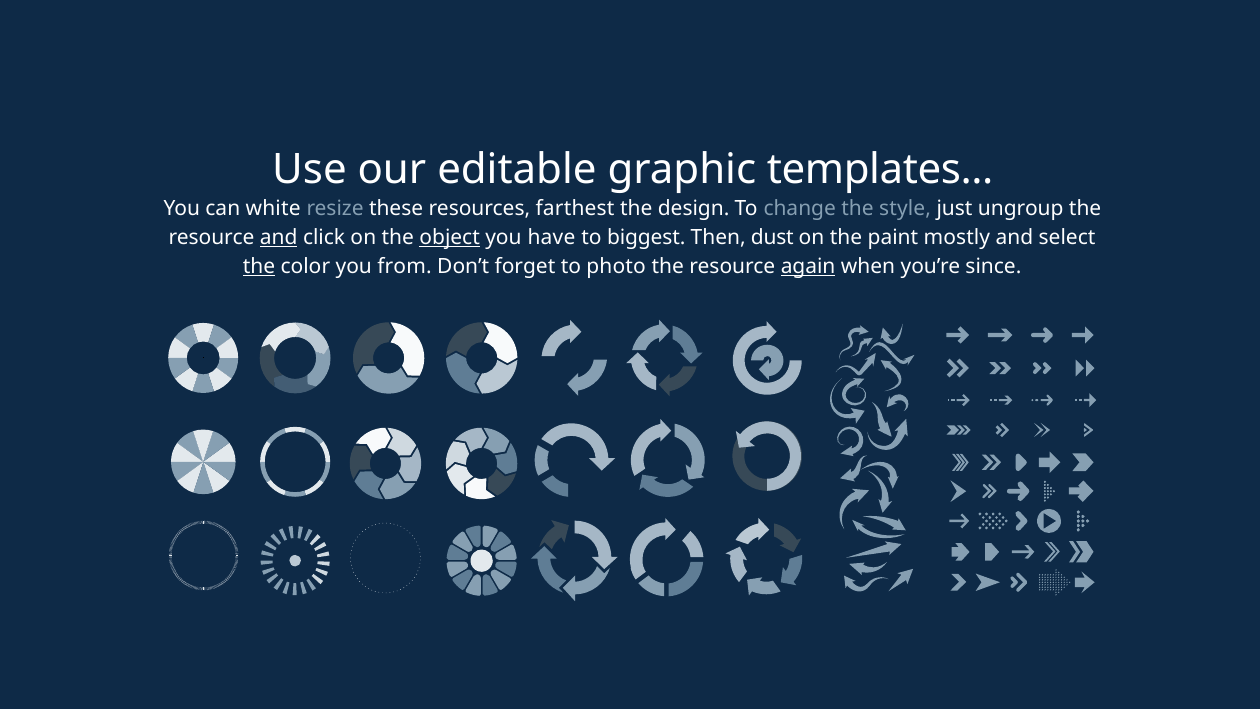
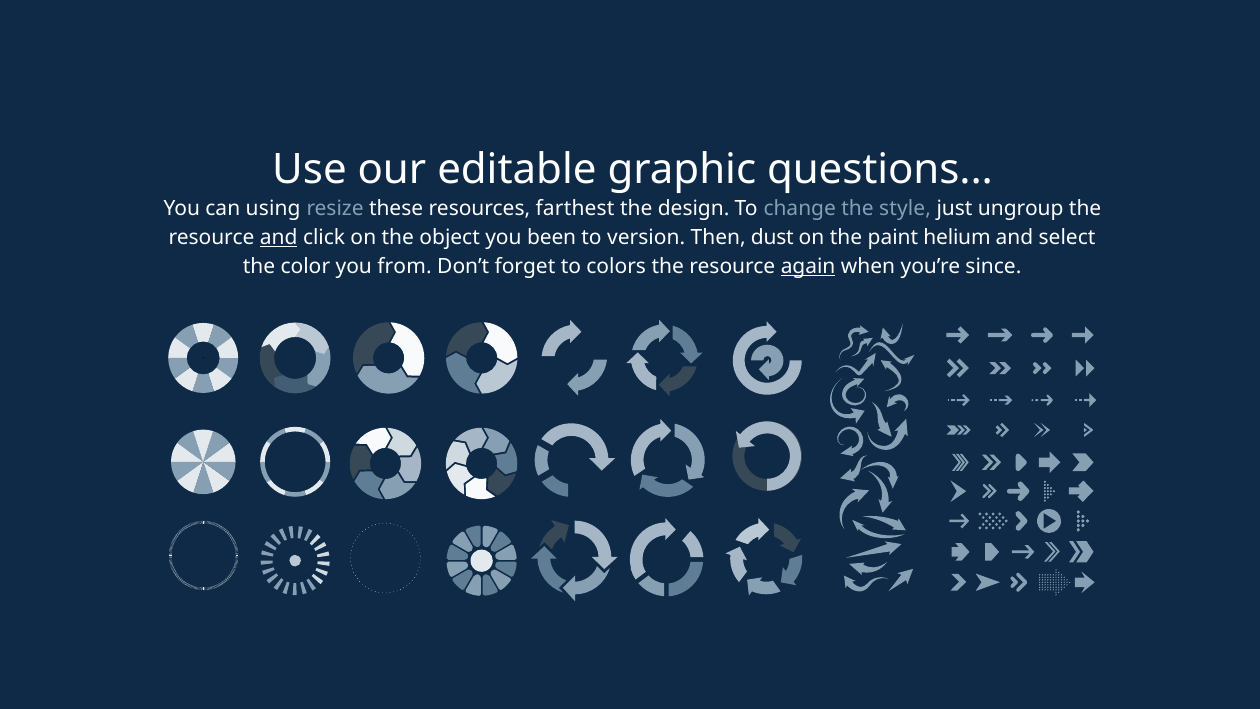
templates: templates -> questions
white: white -> using
object underline: present -> none
have: have -> been
biggest: biggest -> version
mostly: mostly -> helium
the at (259, 266) underline: present -> none
photo: photo -> colors
